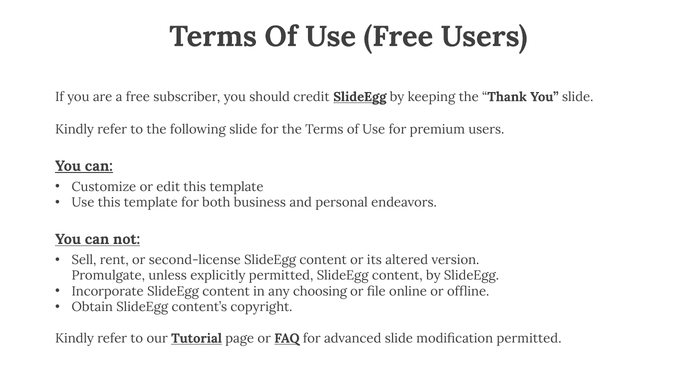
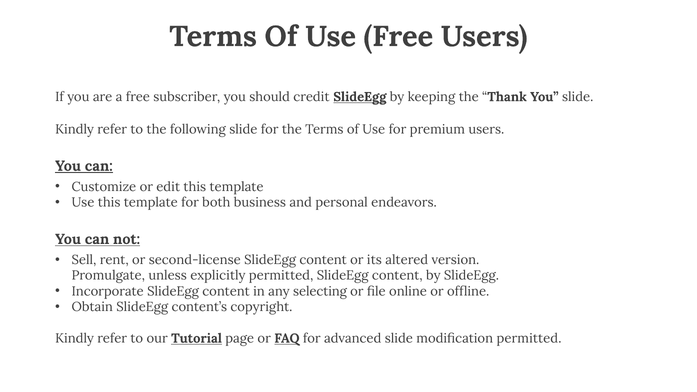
choosing: choosing -> selecting
